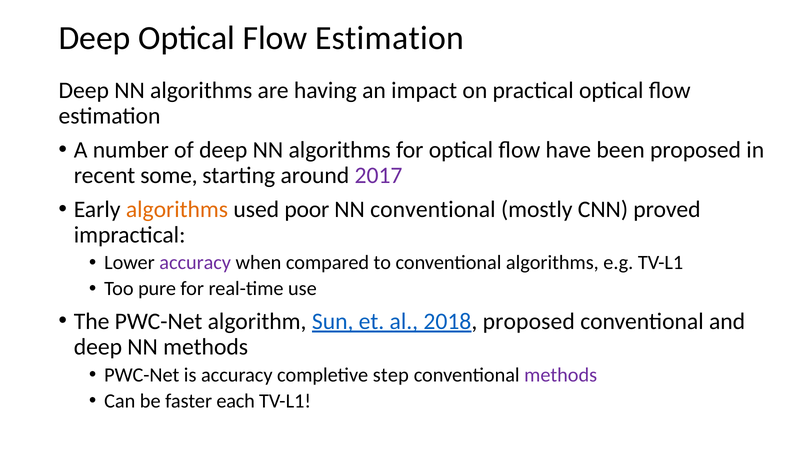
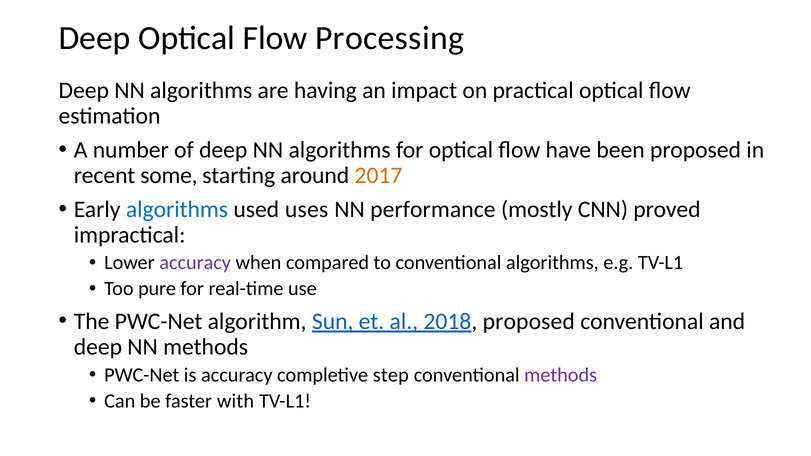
Deep Optical Flow Estimation: Estimation -> Processing
2017 colour: purple -> orange
algorithms at (177, 209) colour: orange -> blue
poor: poor -> uses
NN conventional: conventional -> performance
each: each -> with
